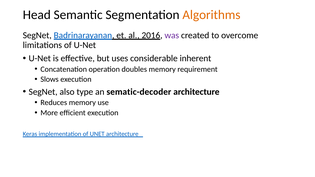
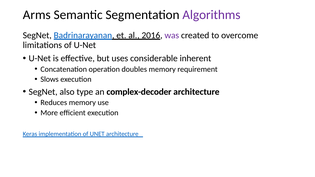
Head: Head -> Arms
Algorithms colour: orange -> purple
sematic-decoder: sematic-decoder -> complex-decoder
